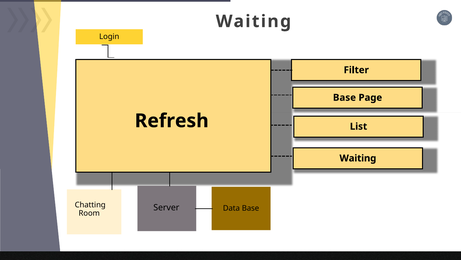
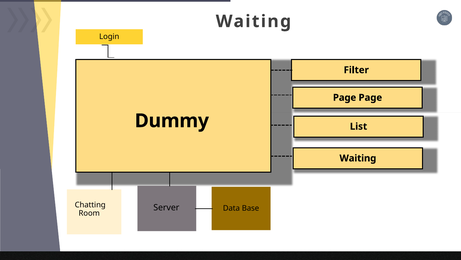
Base at (344, 97): Base -> Page
Refresh: Refresh -> Dummy
